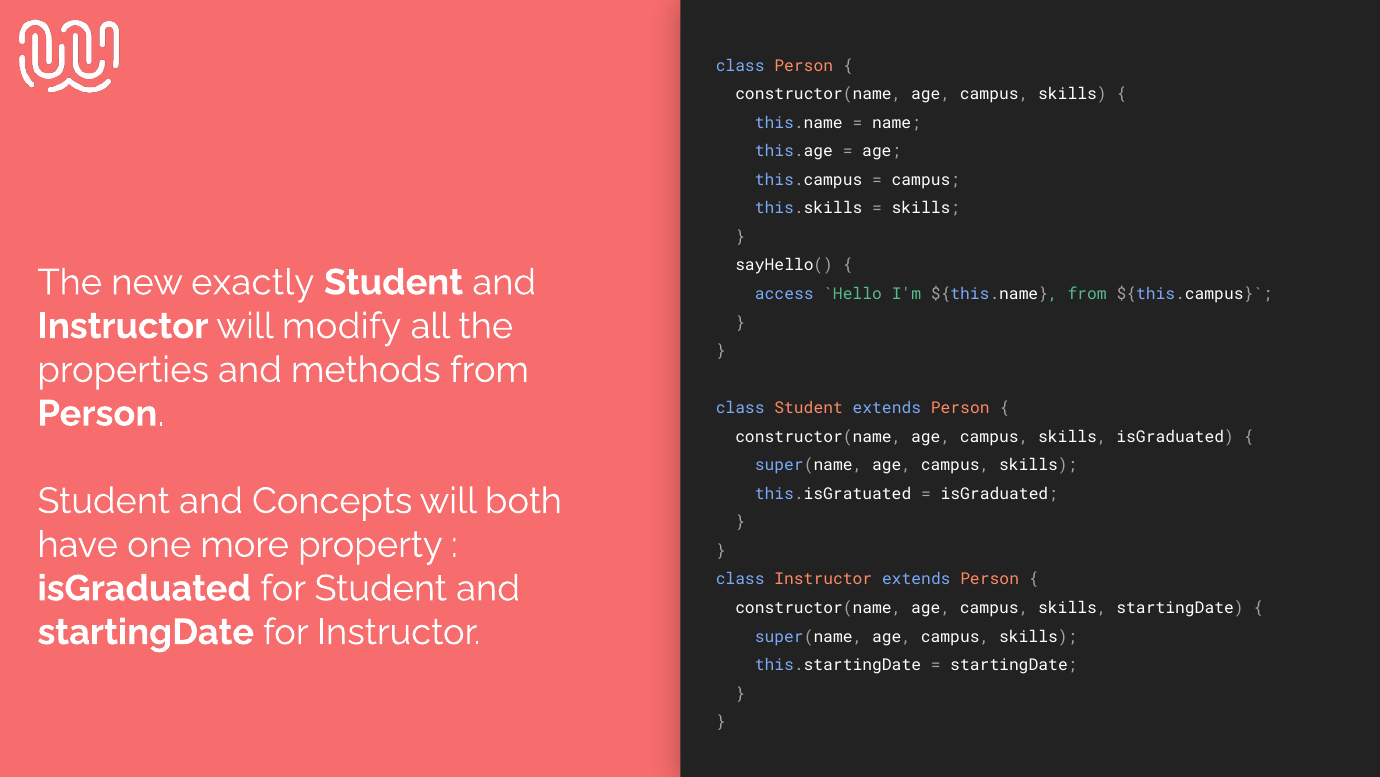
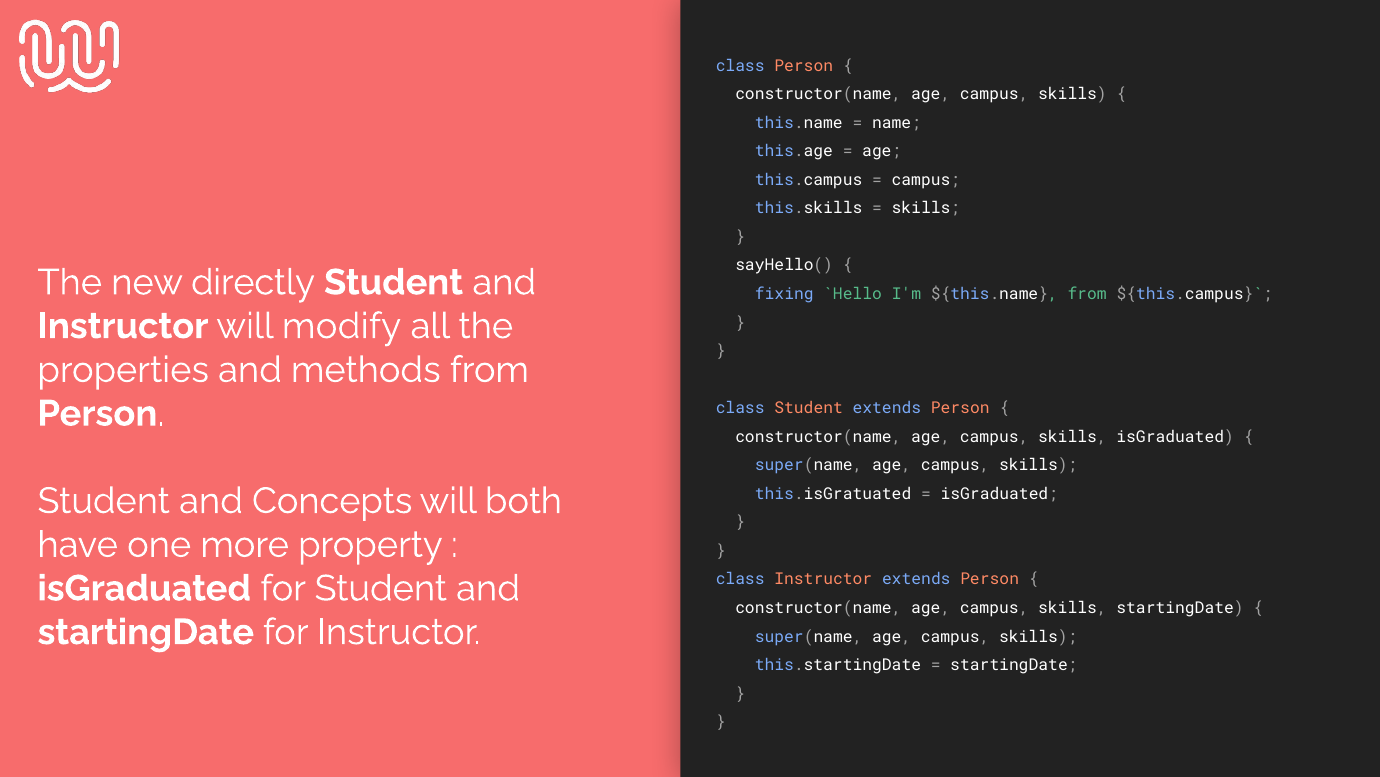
exactly: exactly -> directly
access: access -> fixing
